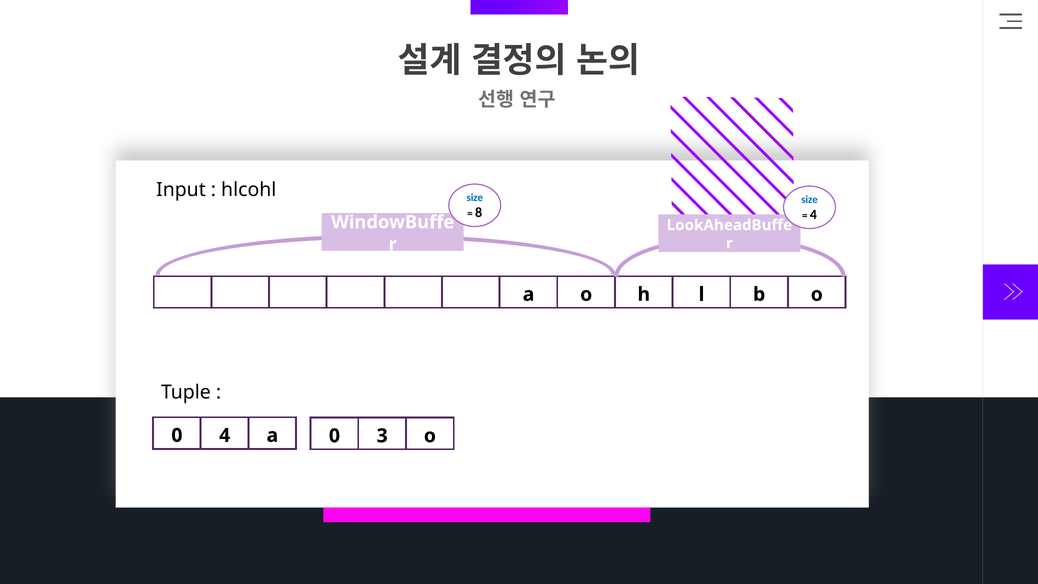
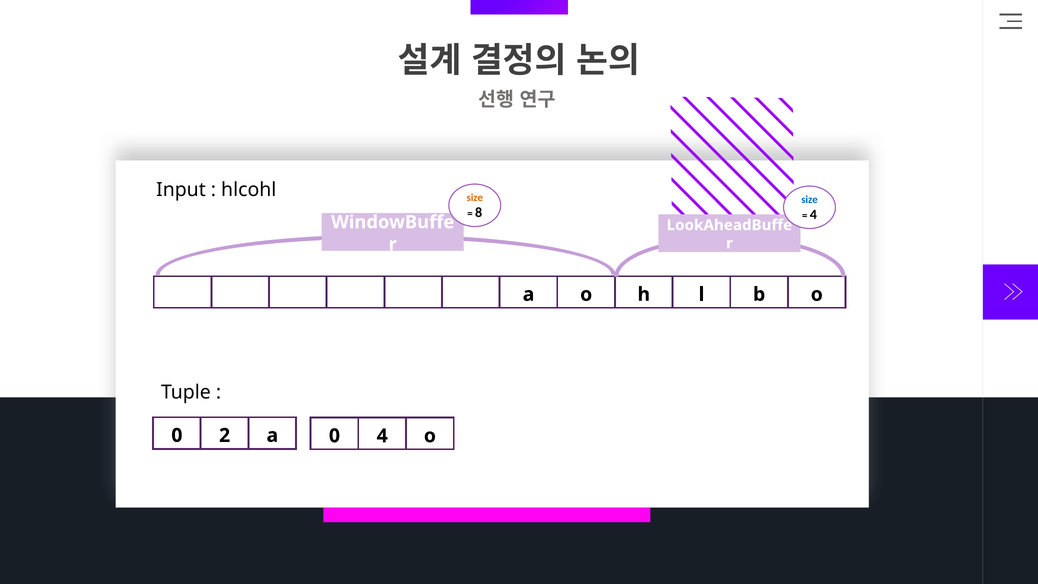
size at (475, 198) colour: blue -> orange
0 4: 4 -> 2
0 3: 3 -> 4
